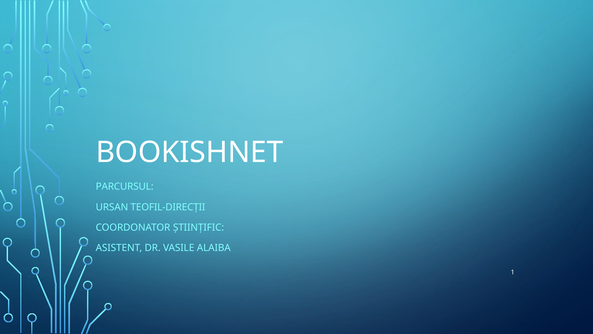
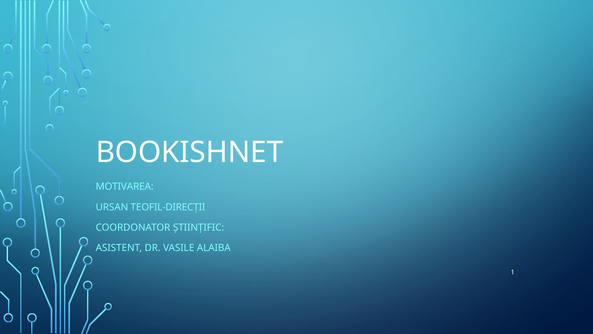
PARCURSUL: PARCURSUL -> MOTIVAREA
